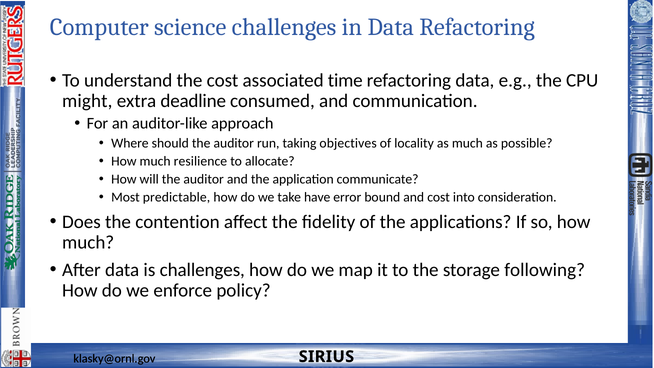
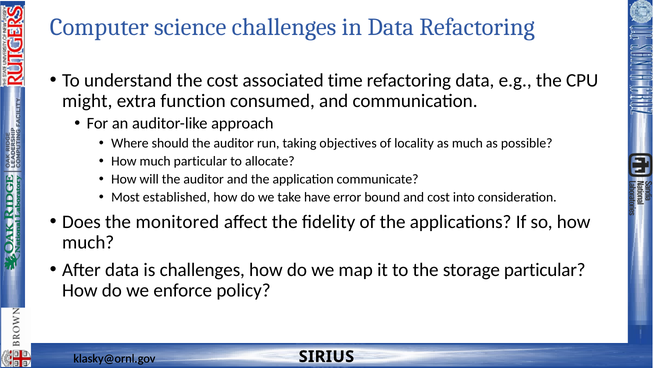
deadline: deadline -> function
much resilience: resilience -> particular
predictable: predictable -> established
contention: contention -> monitored
storage following: following -> particular
